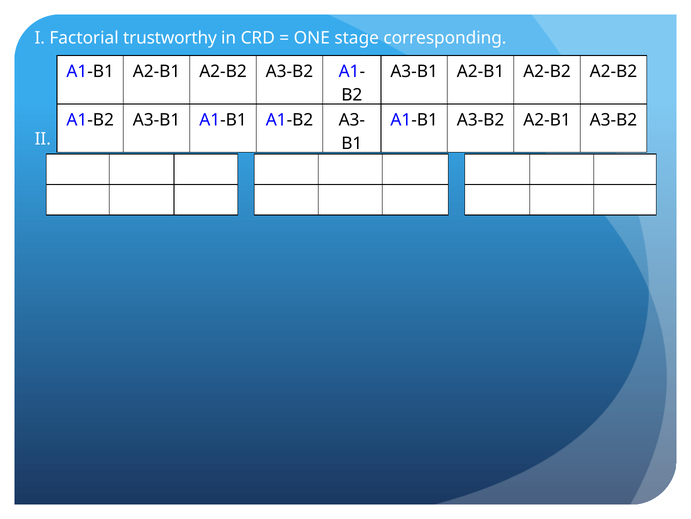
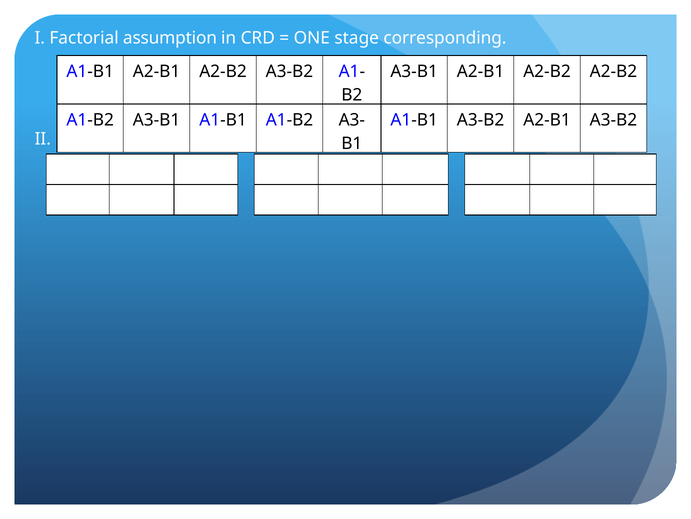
trustworthy: trustworthy -> assumption
